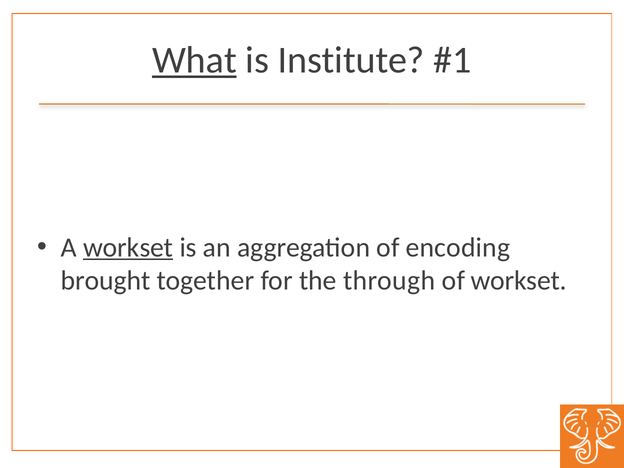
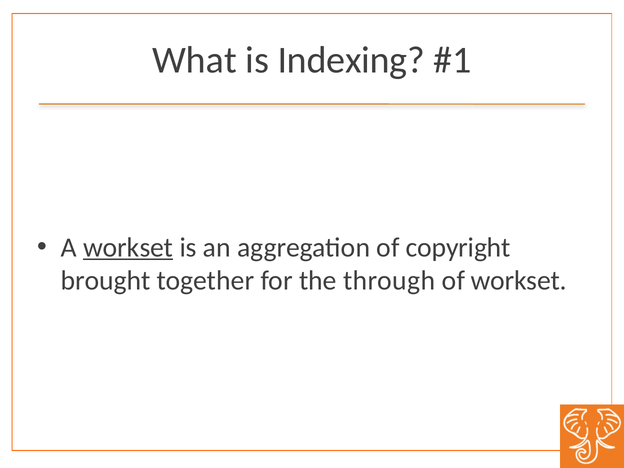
What underline: present -> none
Institute: Institute -> Indexing
encoding: encoding -> copyright
